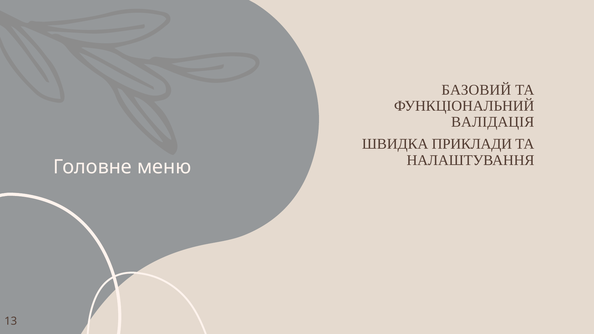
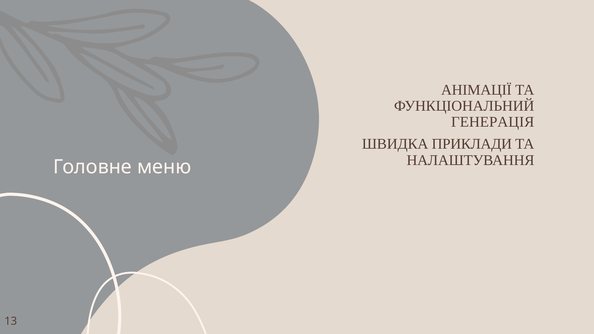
БАЗОВИЙ: БАЗОВИЙ -> АНІМАЦІЇ
ВАЛІДАЦІЯ: ВАЛІДАЦІЯ -> ГЕНЕРАЦІЯ
